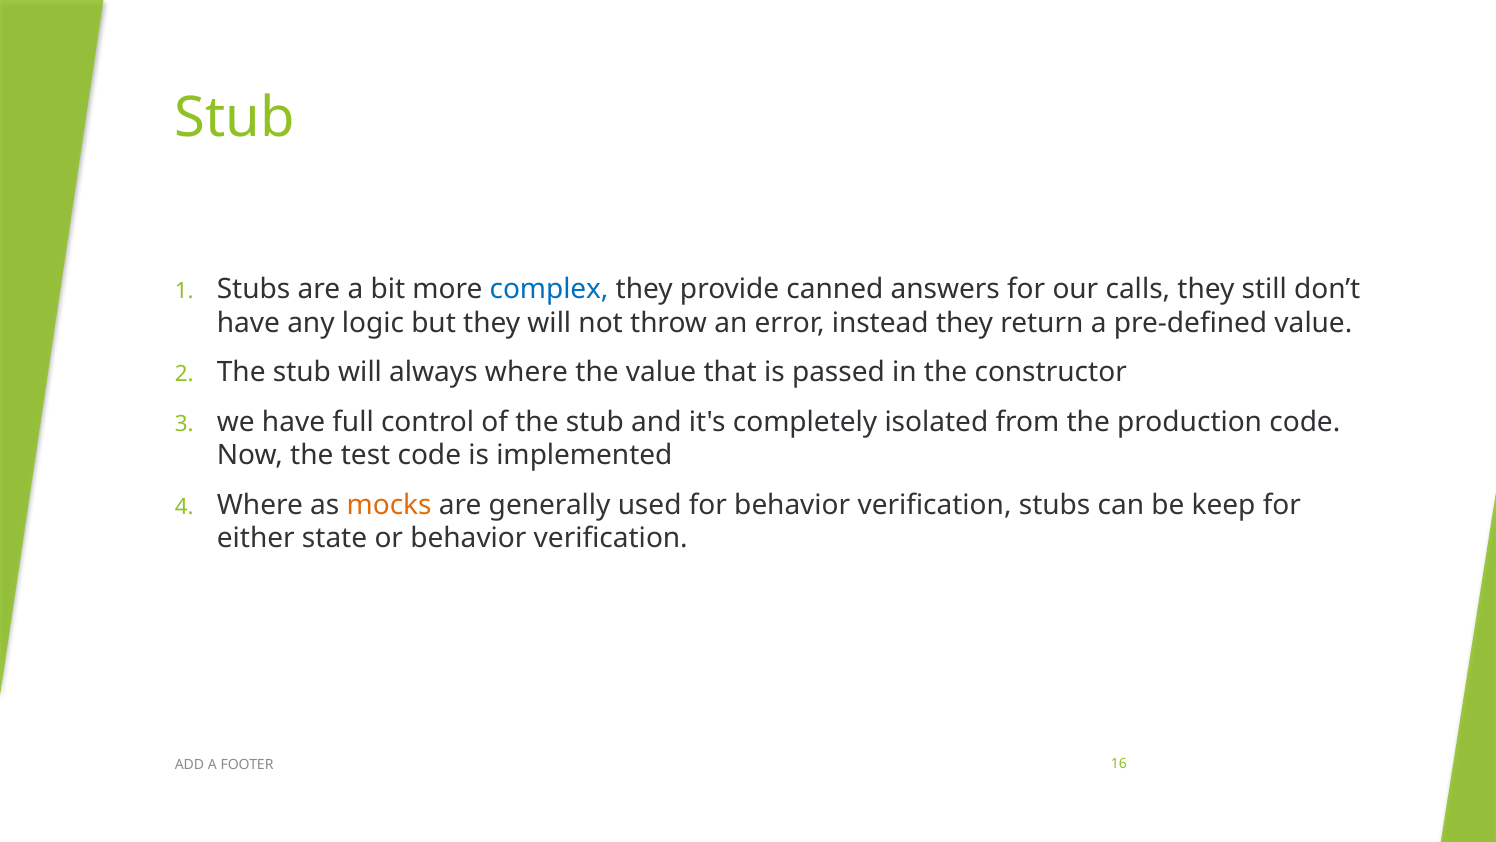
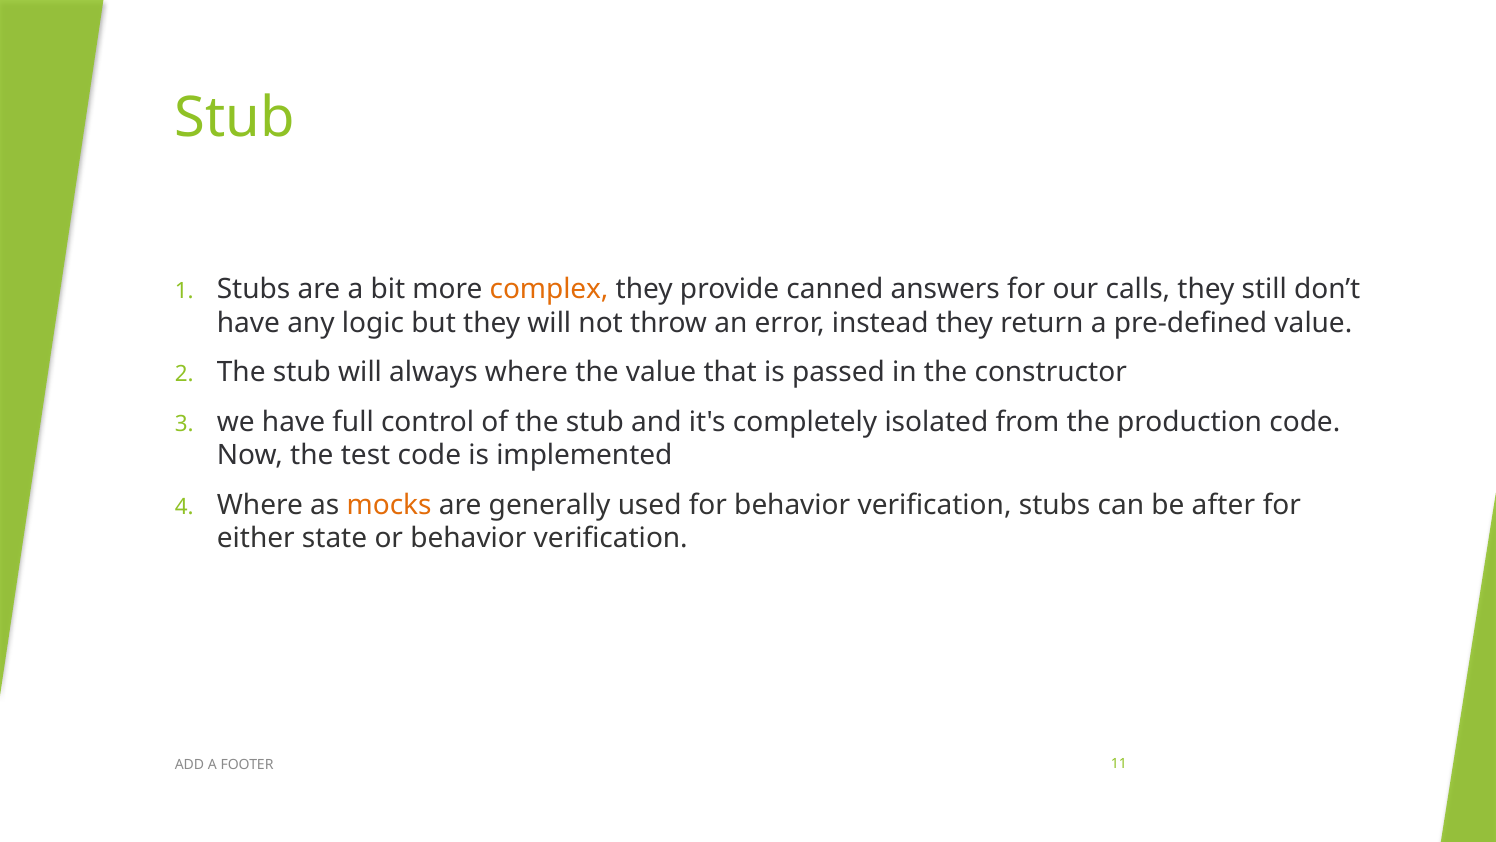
complex colour: blue -> orange
keep: keep -> after
16: 16 -> 11
